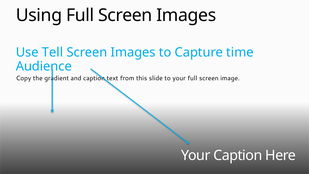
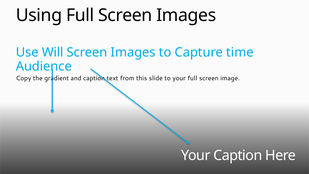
Tell: Tell -> Will
